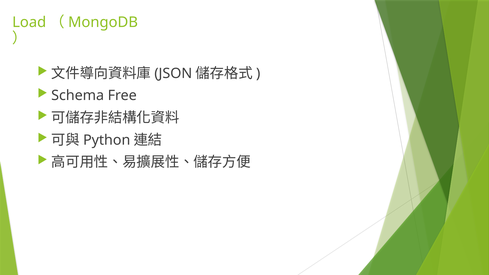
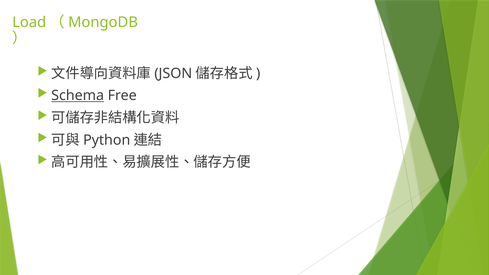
Schema underline: none -> present
